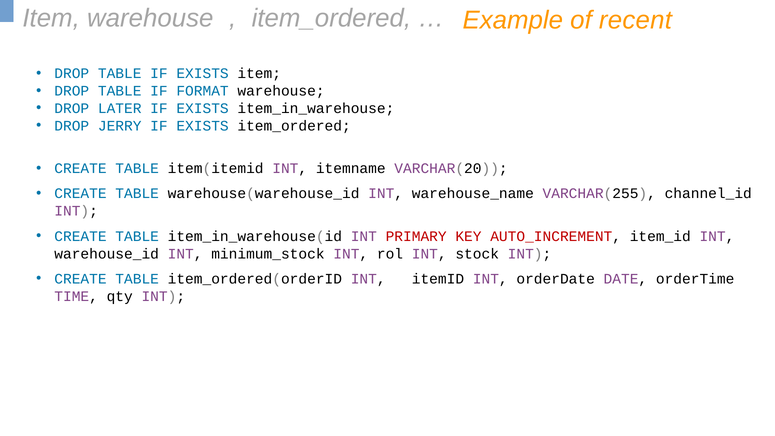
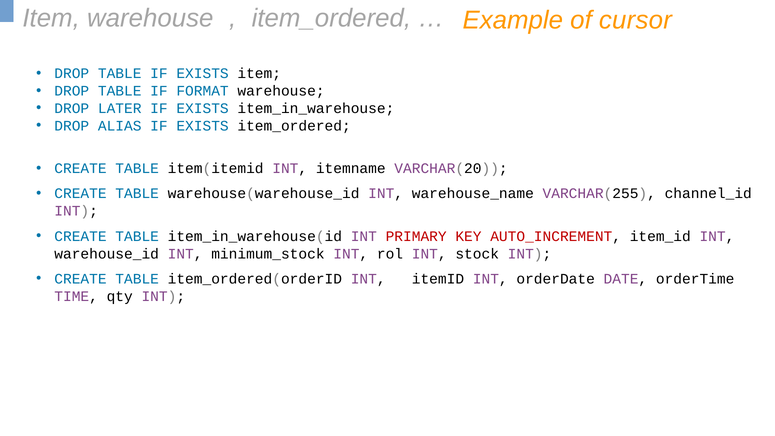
recent: recent -> cursor
JERRY: JERRY -> ALIAS
